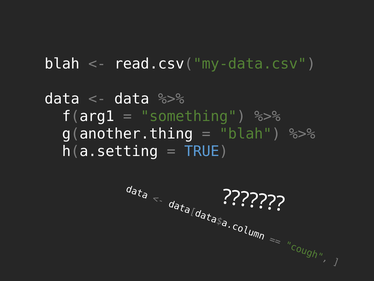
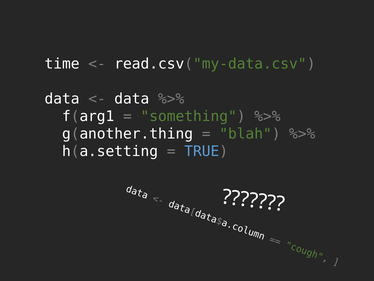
blah at (62, 64): blah -> time
